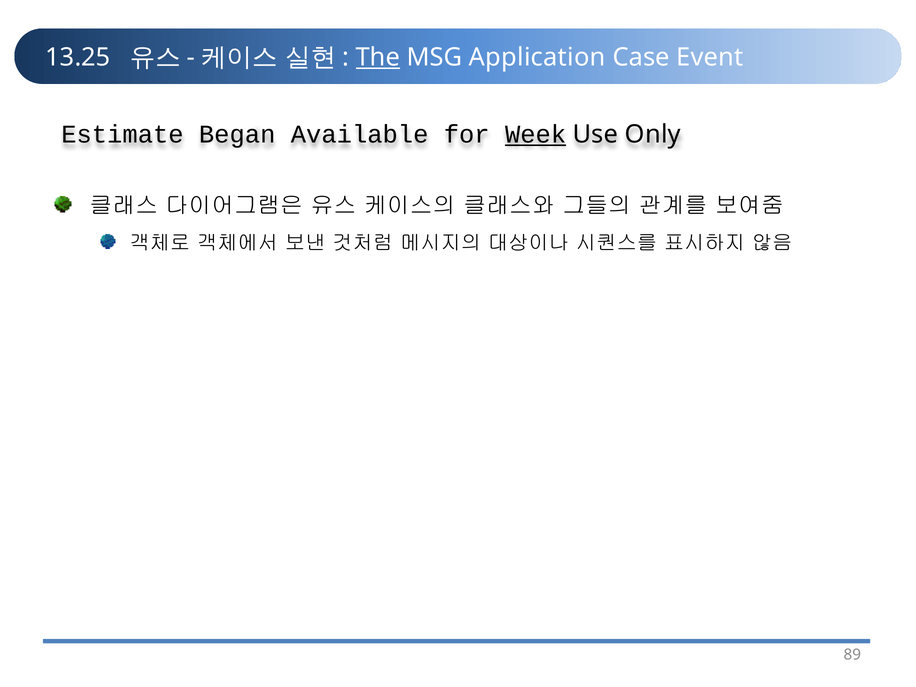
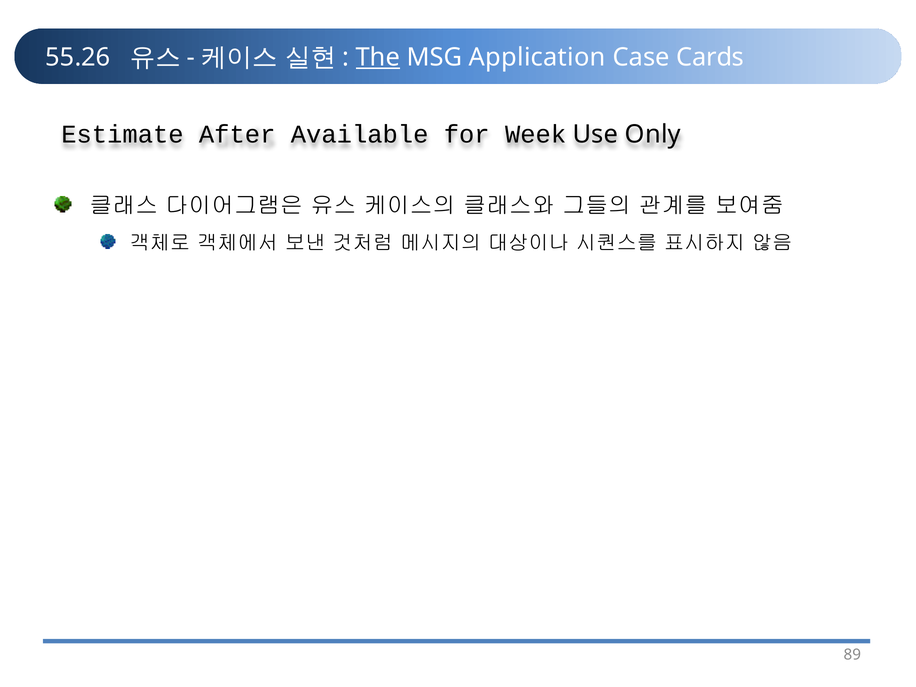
13.25: 13.25 -> 55.26
Event: Event -> Cards
Began: Began -> After
Week underline: present -> none
